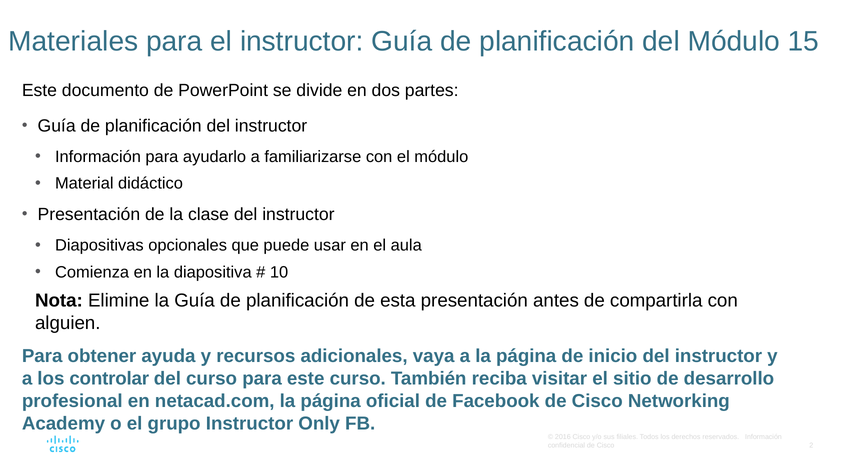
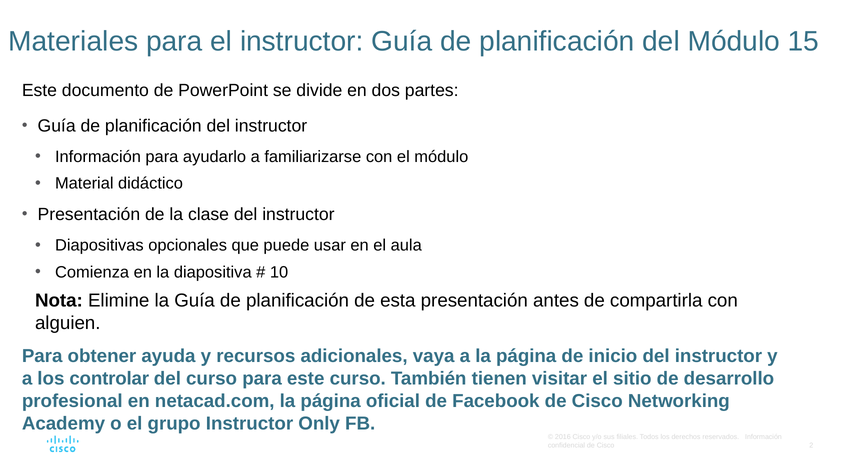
reciba: reciba -> tienen
